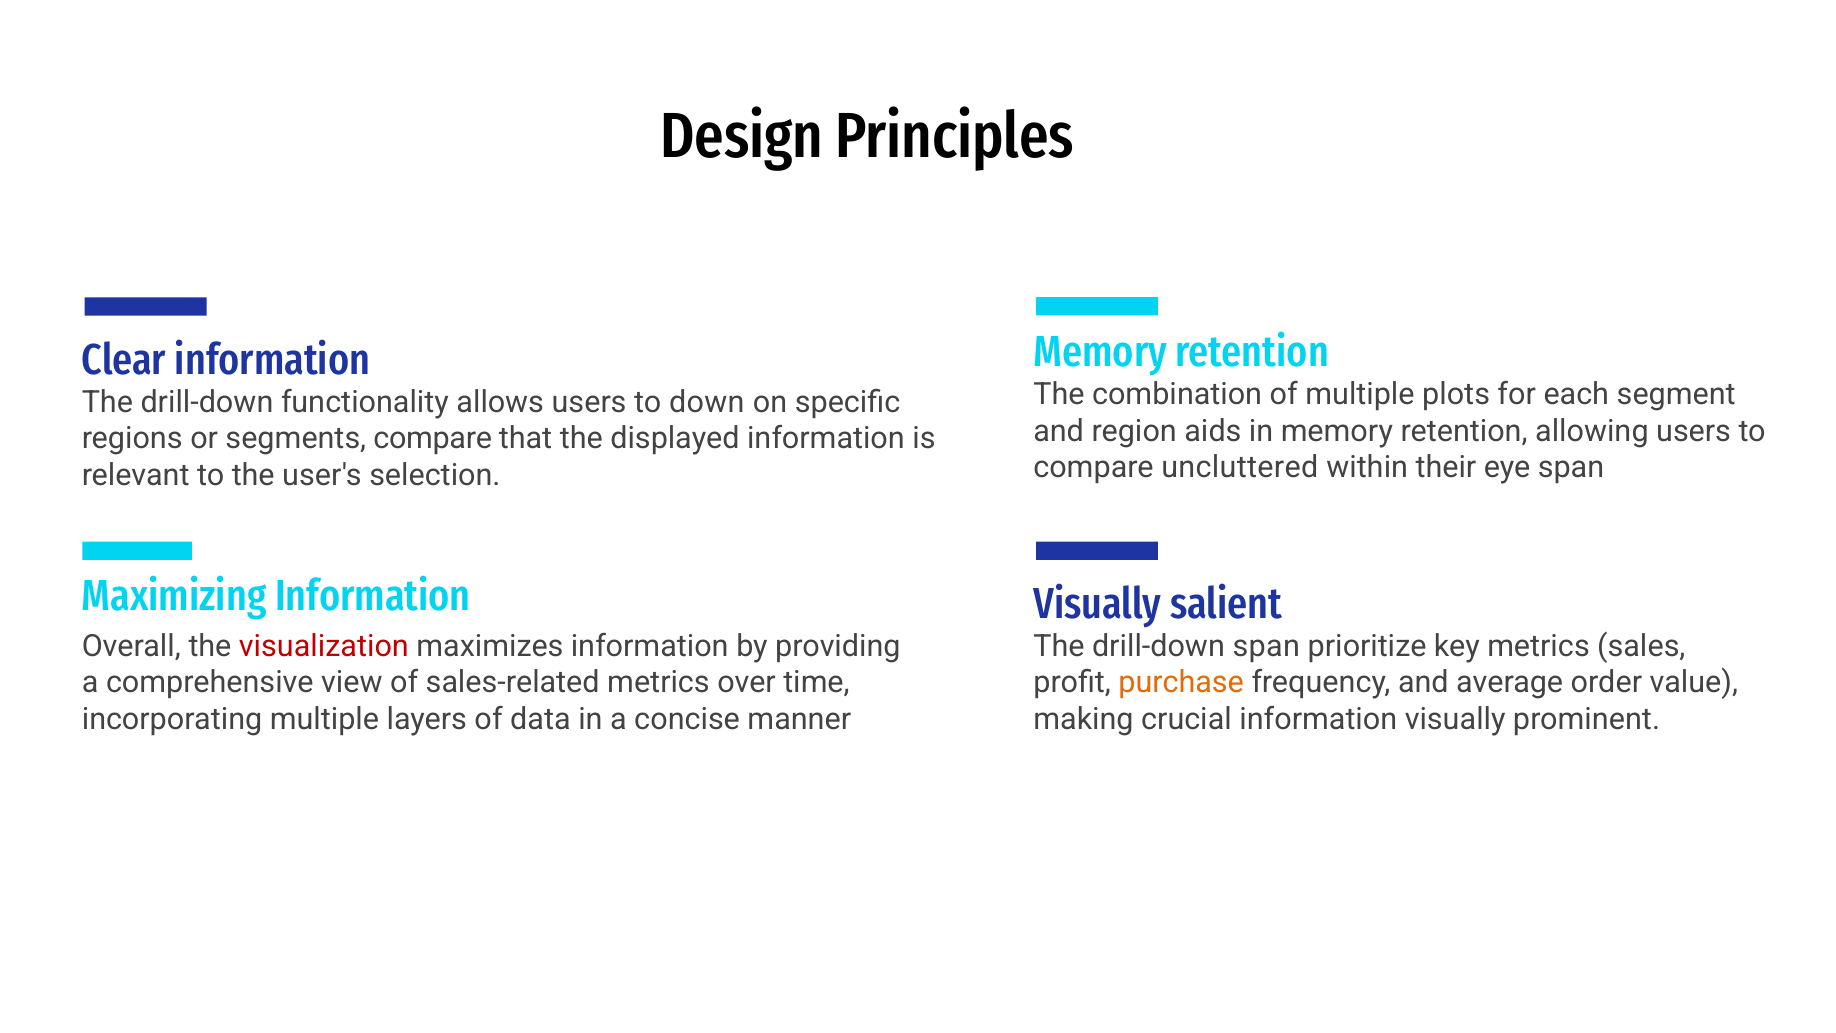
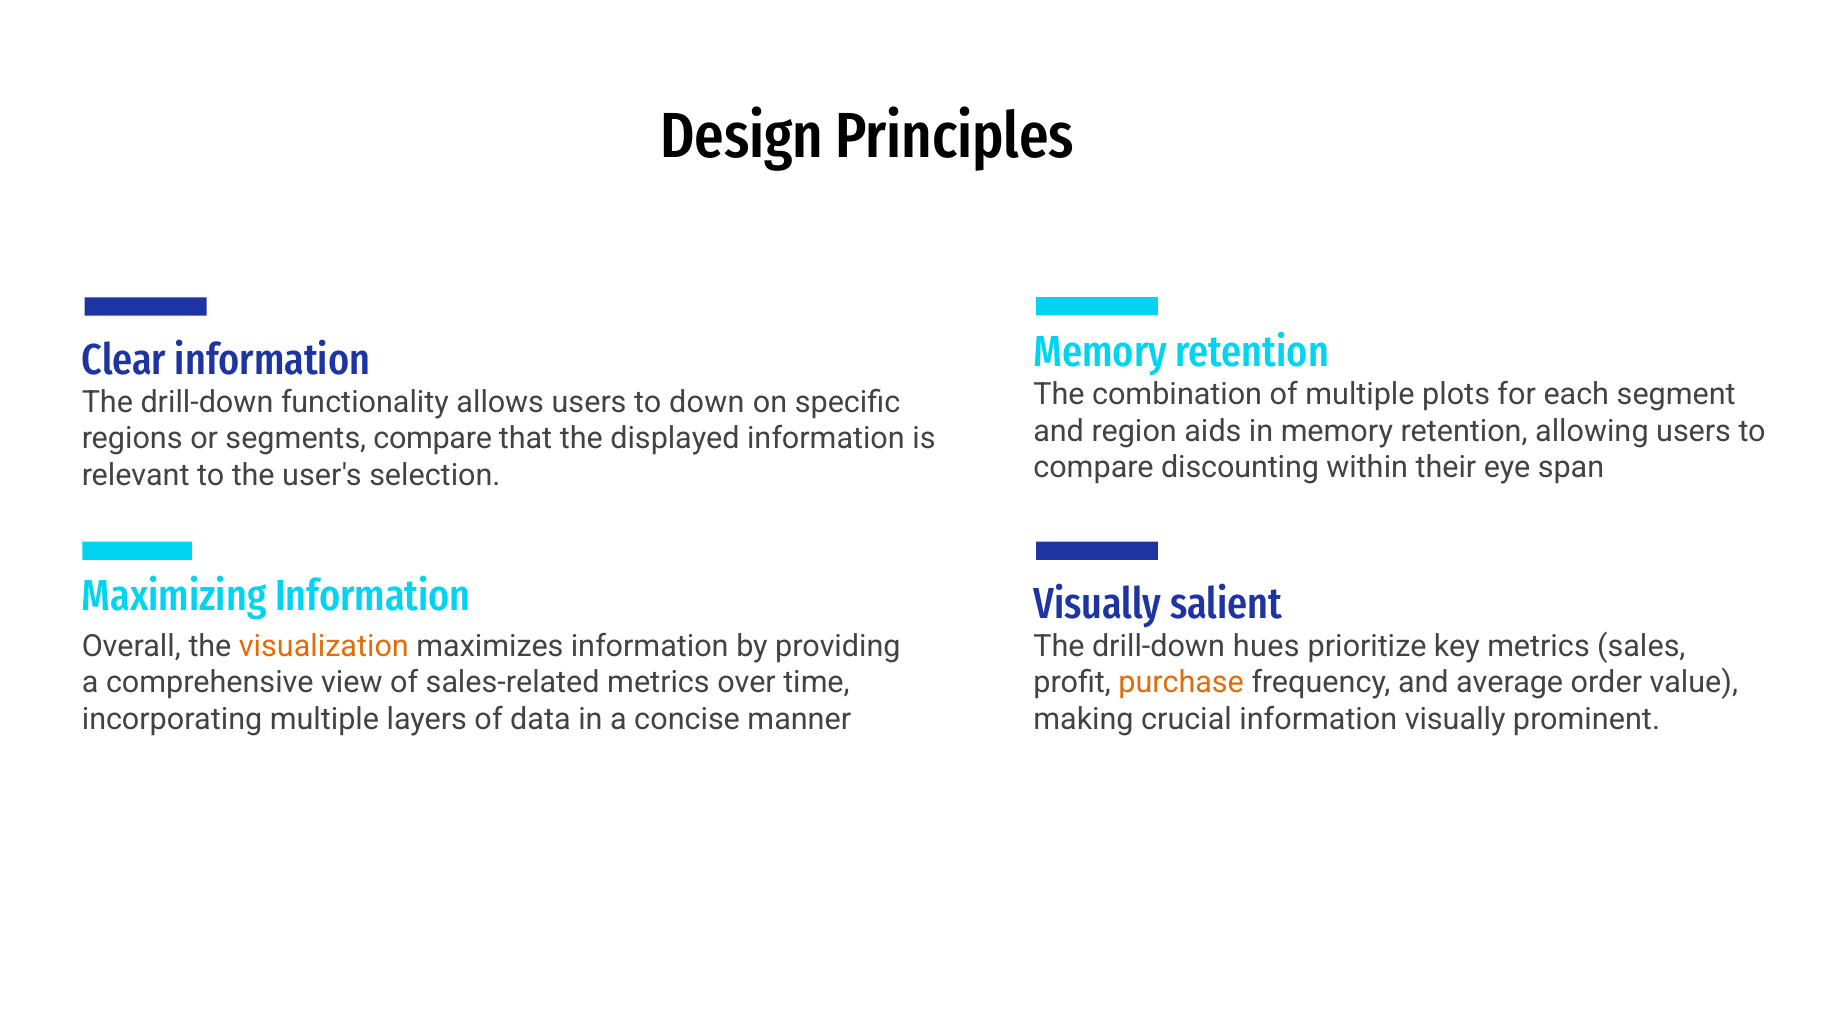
uncluttered: uncluttered -> discounting
visualization colour: red -> orange
drill-down span: span -> hues
